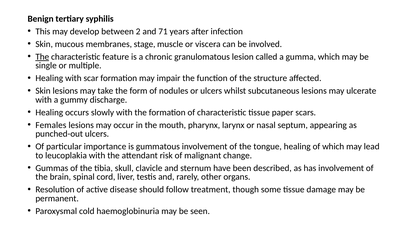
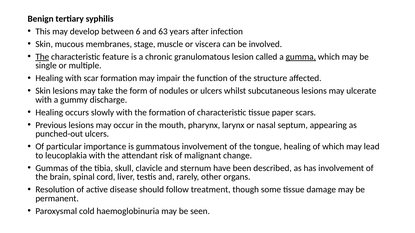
2: 2 -> 6
71: 71 -> 63
gumma underline: none -> present
Females: Females -> Previous
